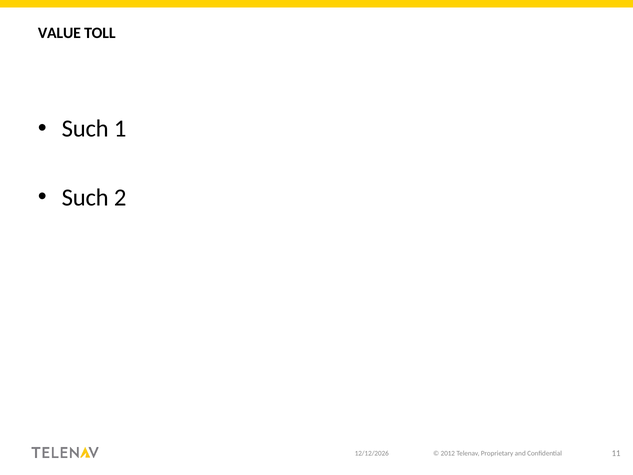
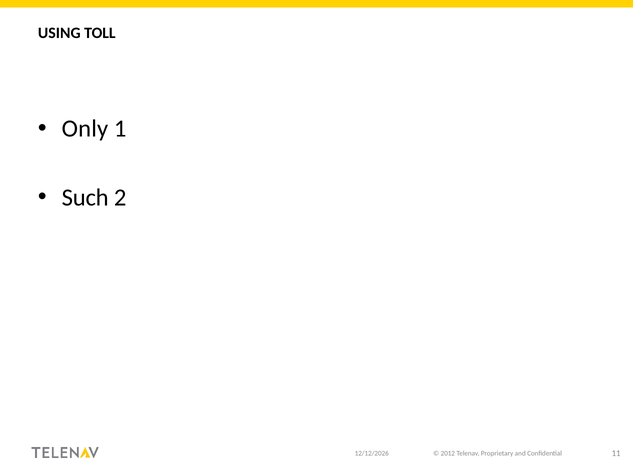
VALUE: VALUE -> USING
Such at (85, 129): Such -> Only
